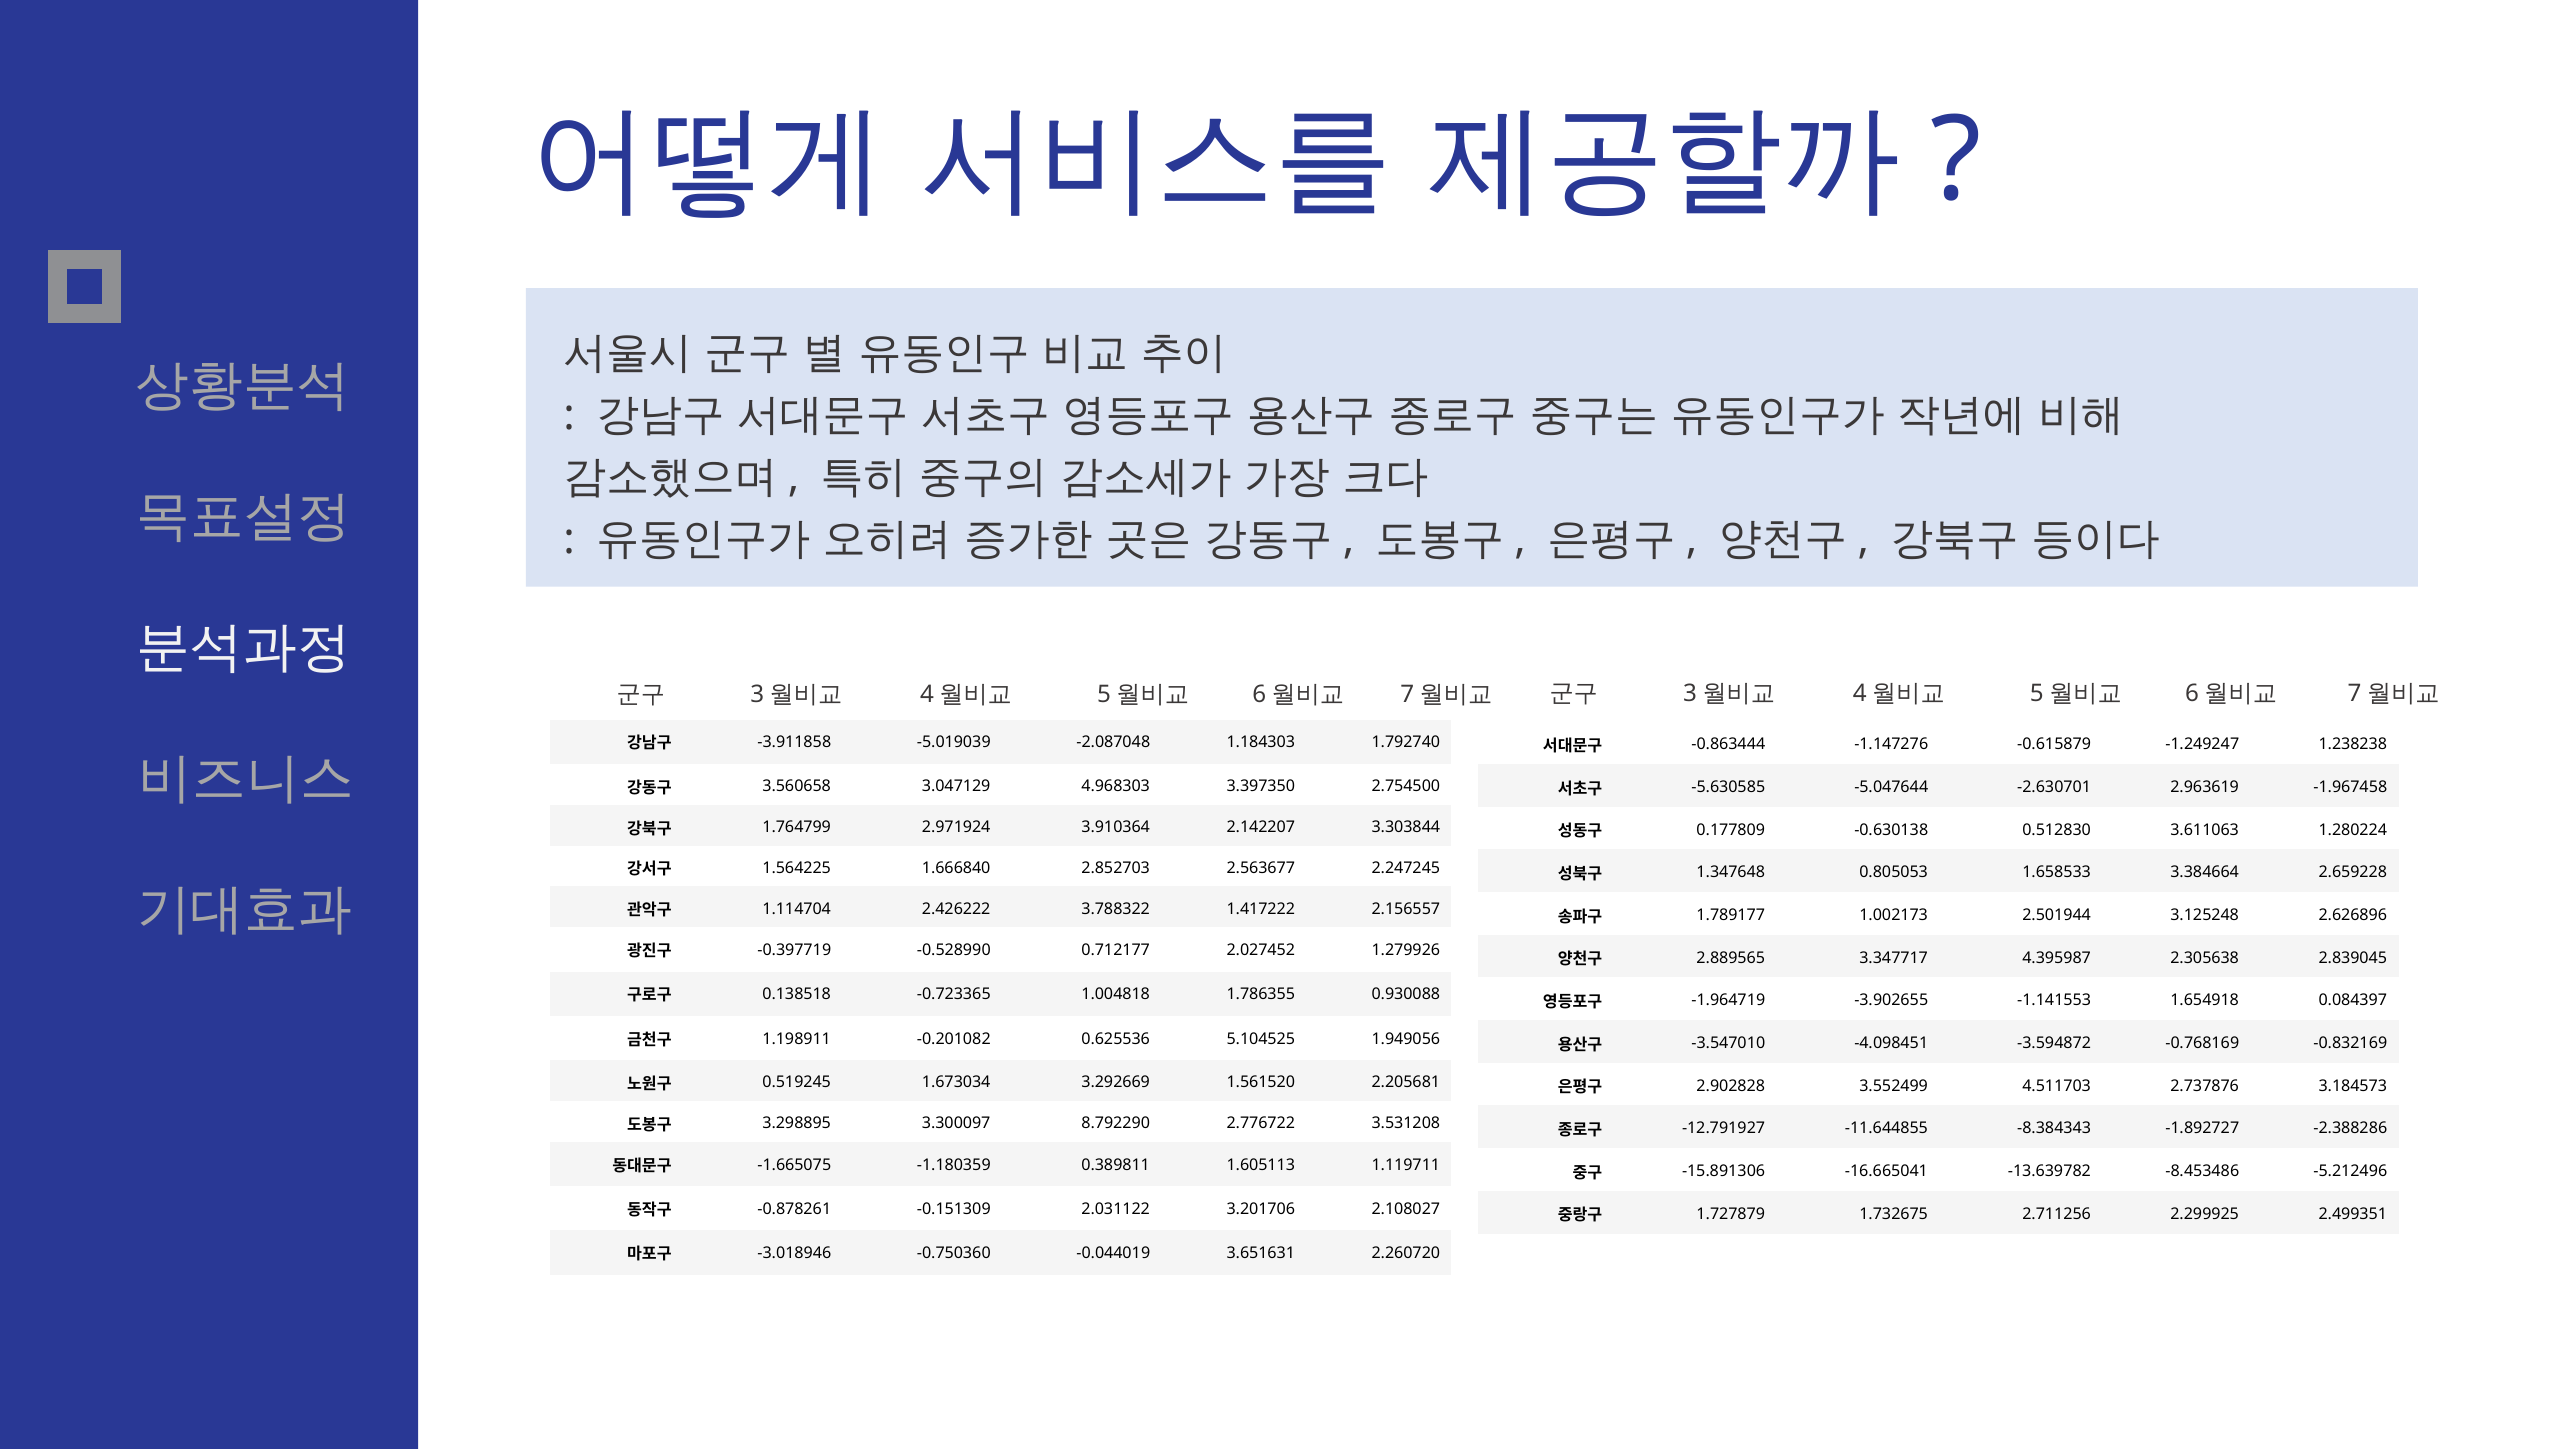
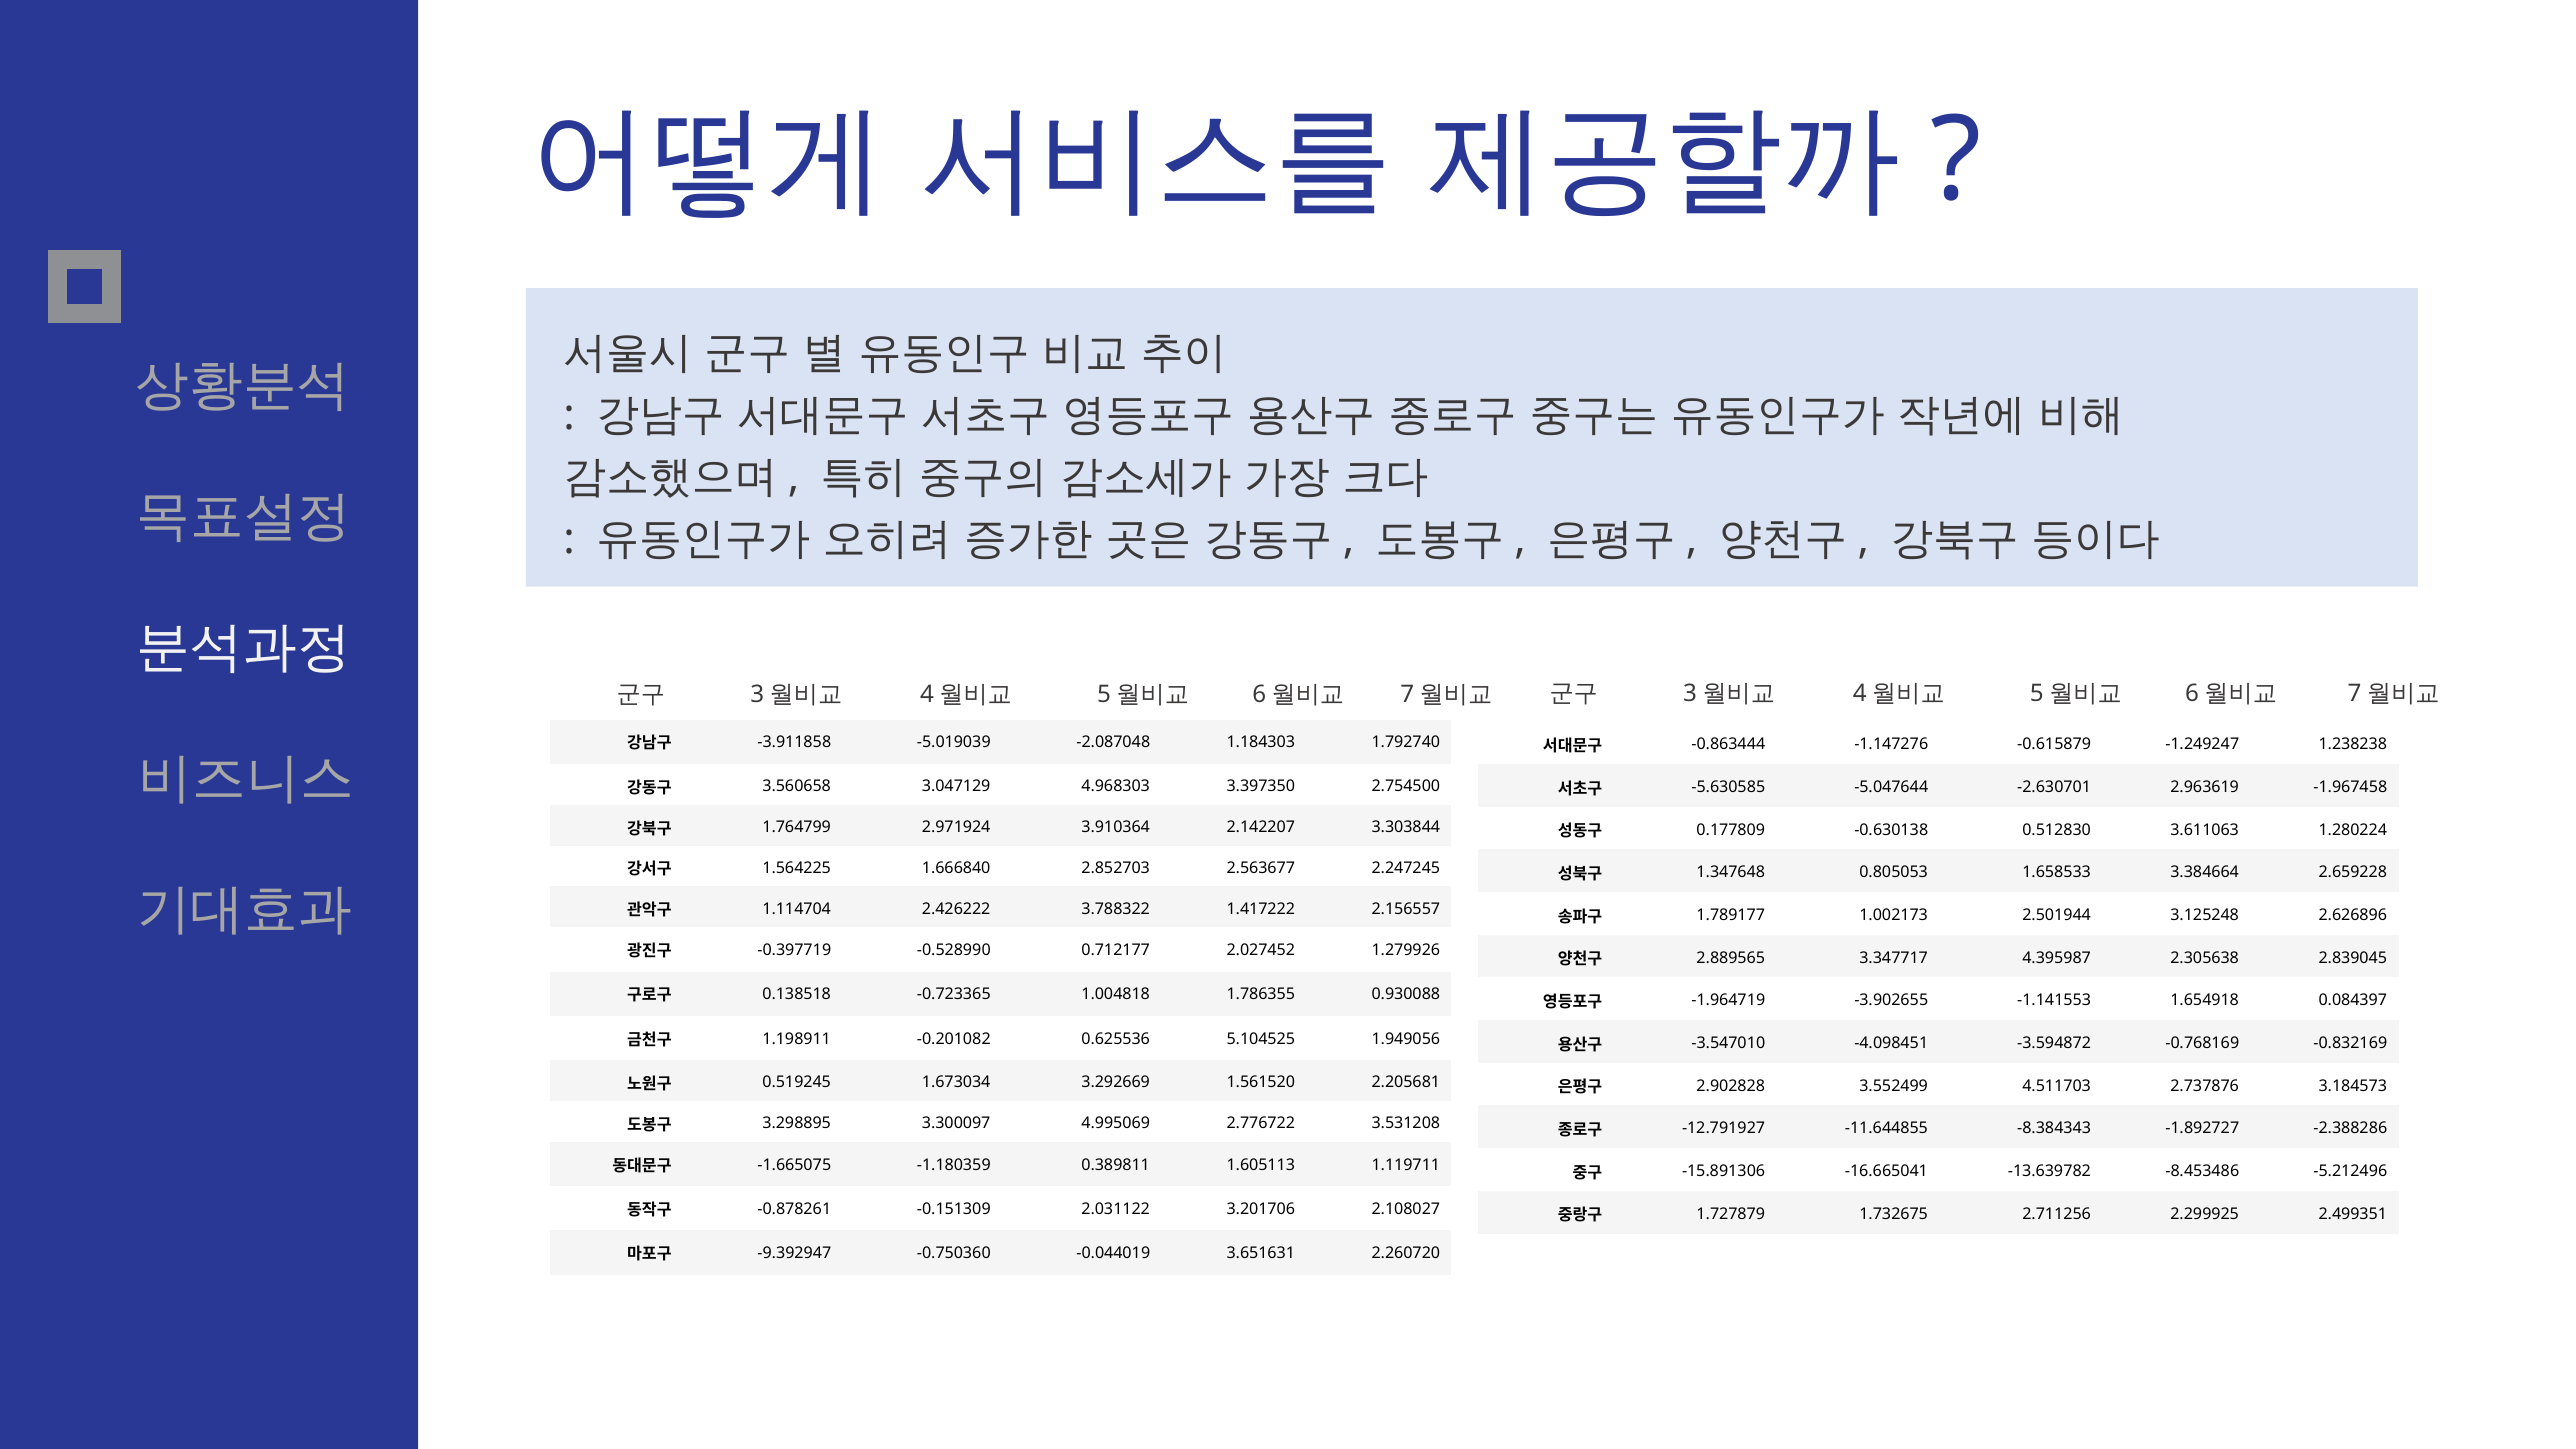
8.792290: 8.792290 -> 4.995069
-3.018946: -3.018946 -> -9.392947
